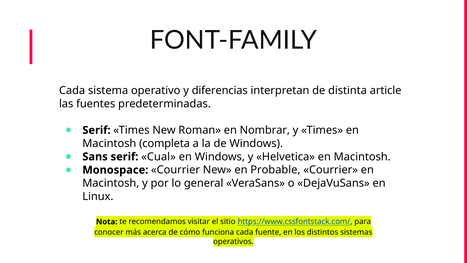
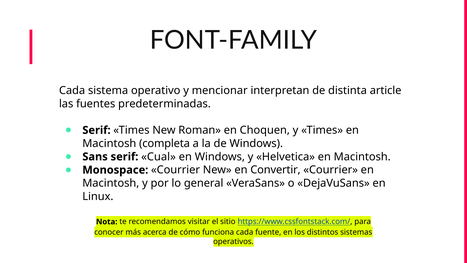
diferencias: diferencias -> mencionar
Nombrar: Nombrar -> Choquen
Probable: Probable -> Convertir
